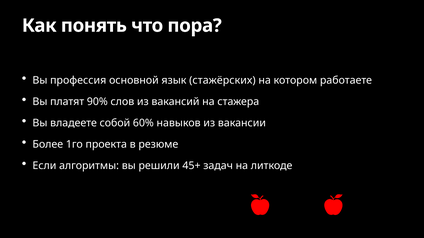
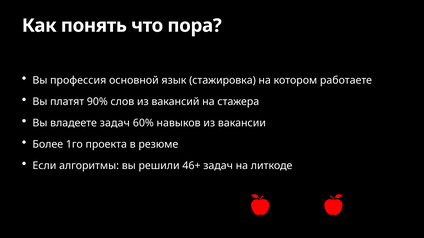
стажёрских: стажёрских -> стажировка
владеете собой: собой -> задач
45+: 45+ -> 46+
